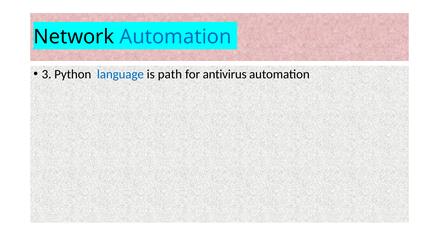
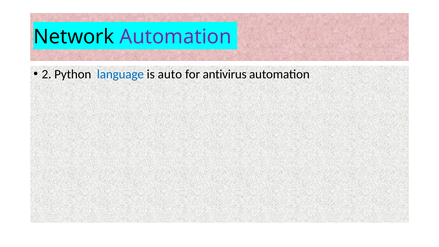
Automation at (176, 37) colour: blue -> purple
3: 3 -> 2
path: path -> auto
